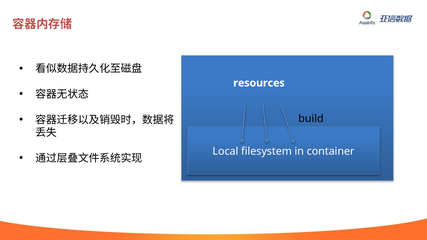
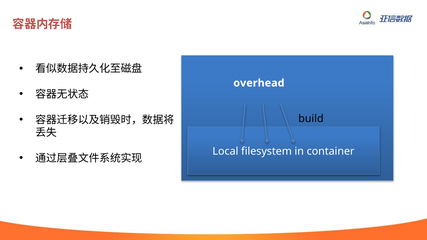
resources: resources -> overhead
